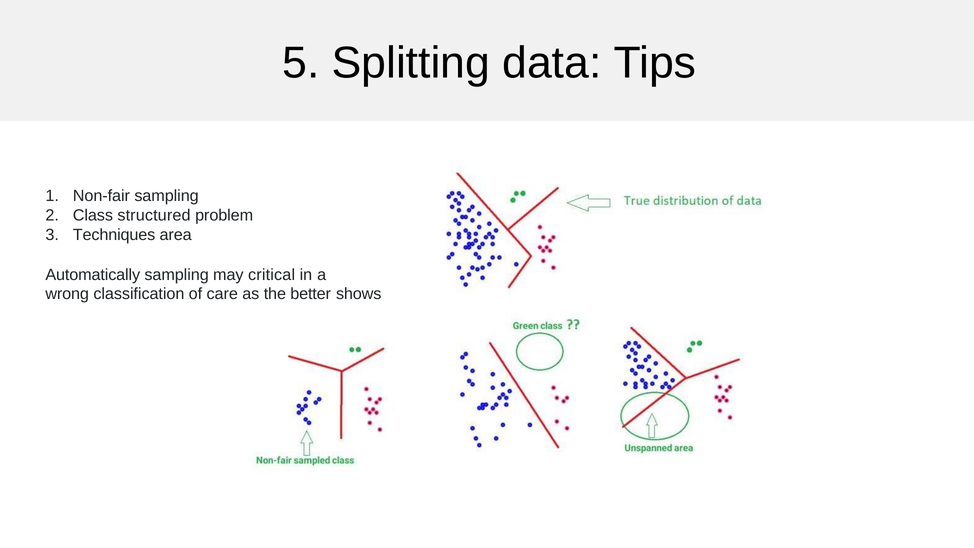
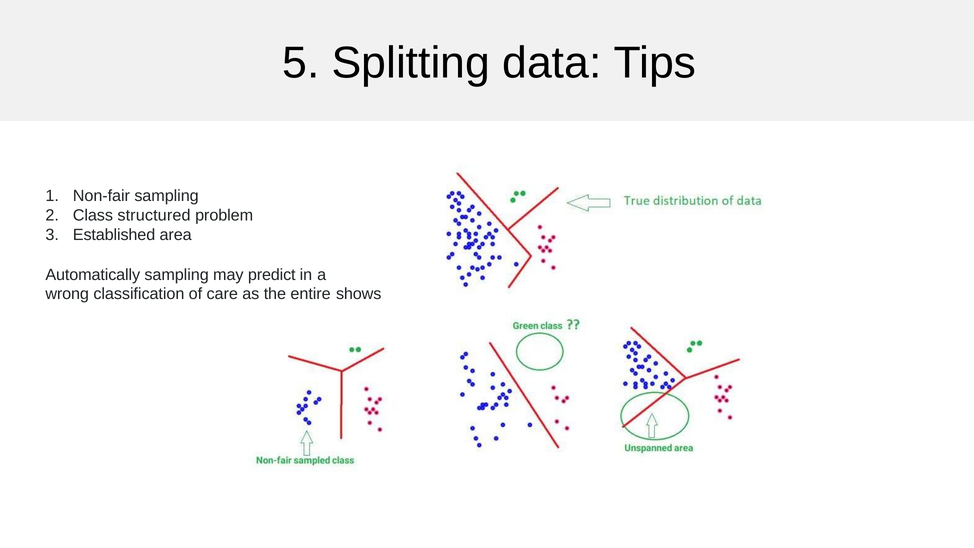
Techniques: Techniques -> Established
critical: critical -> predict
better: better -> entire
